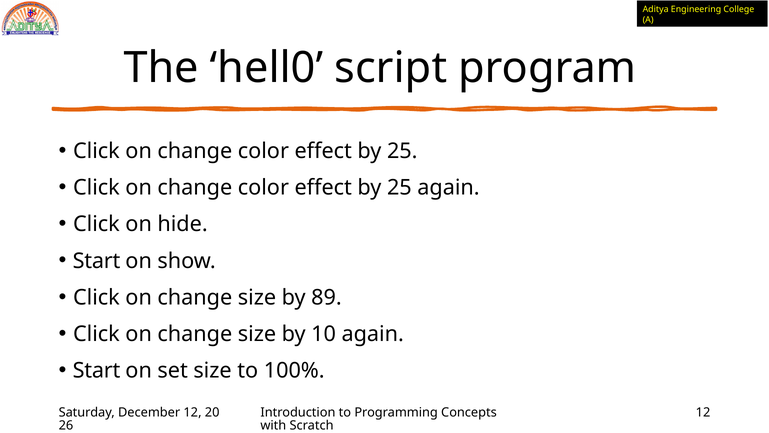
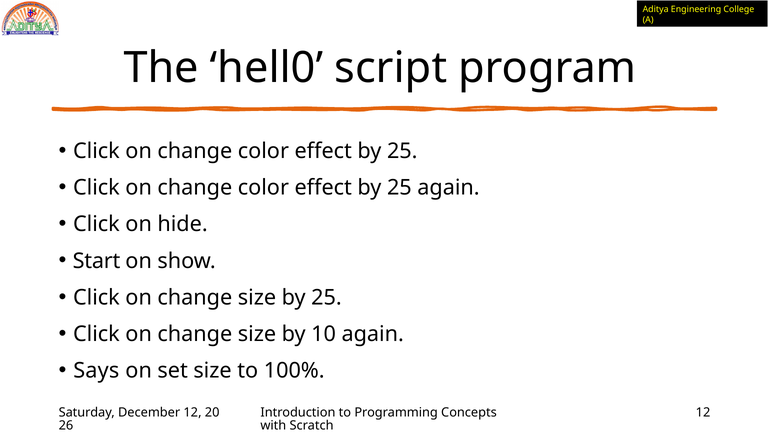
size by 89: 89 -> 25
Start at (97, 370): Start -> Says
